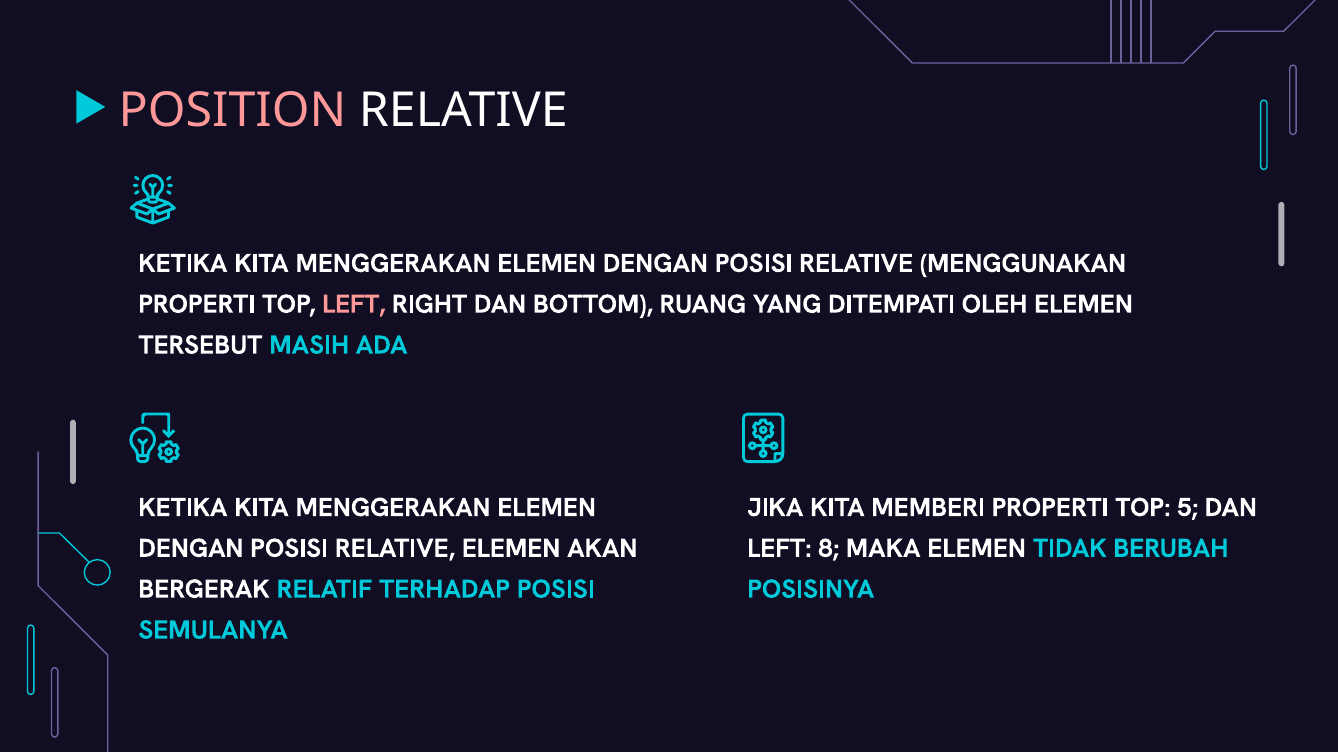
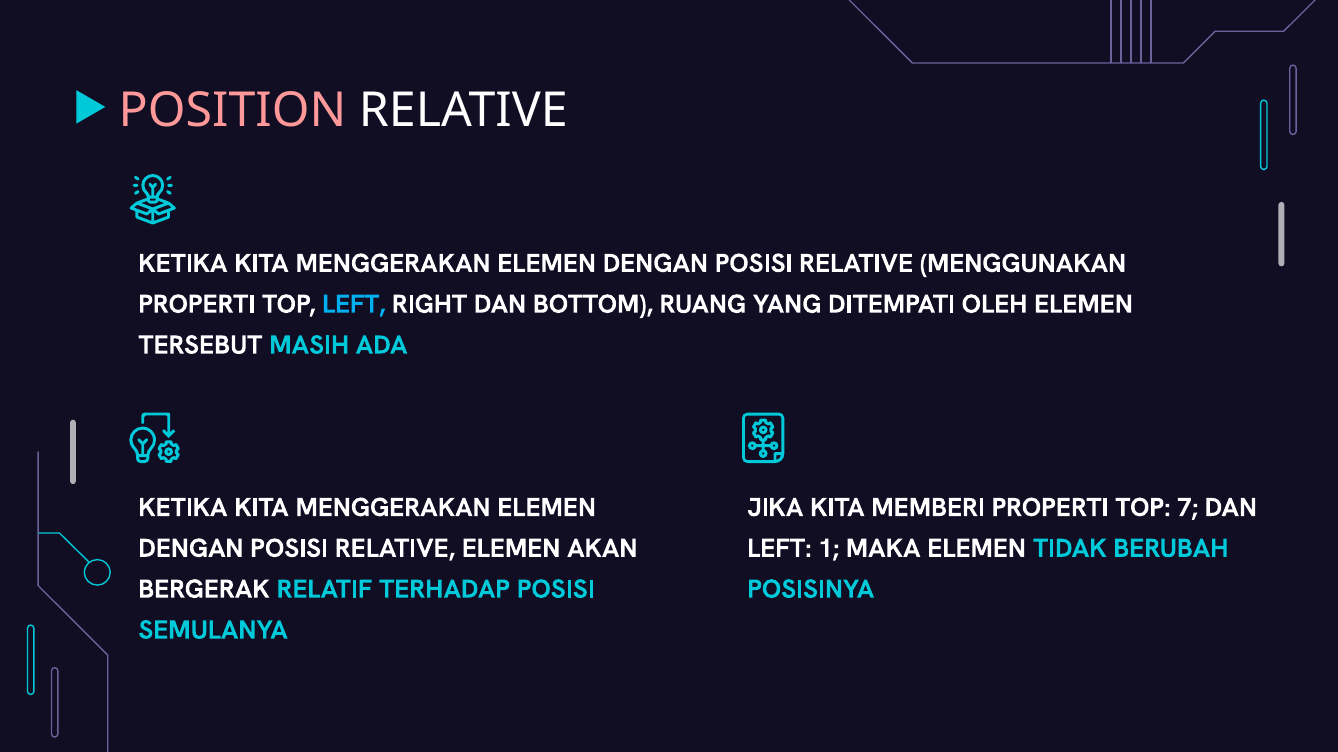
LEFT at (354, 304) colour: pink -> light blue
5: 5 -> 7
8: 8 -> 1
